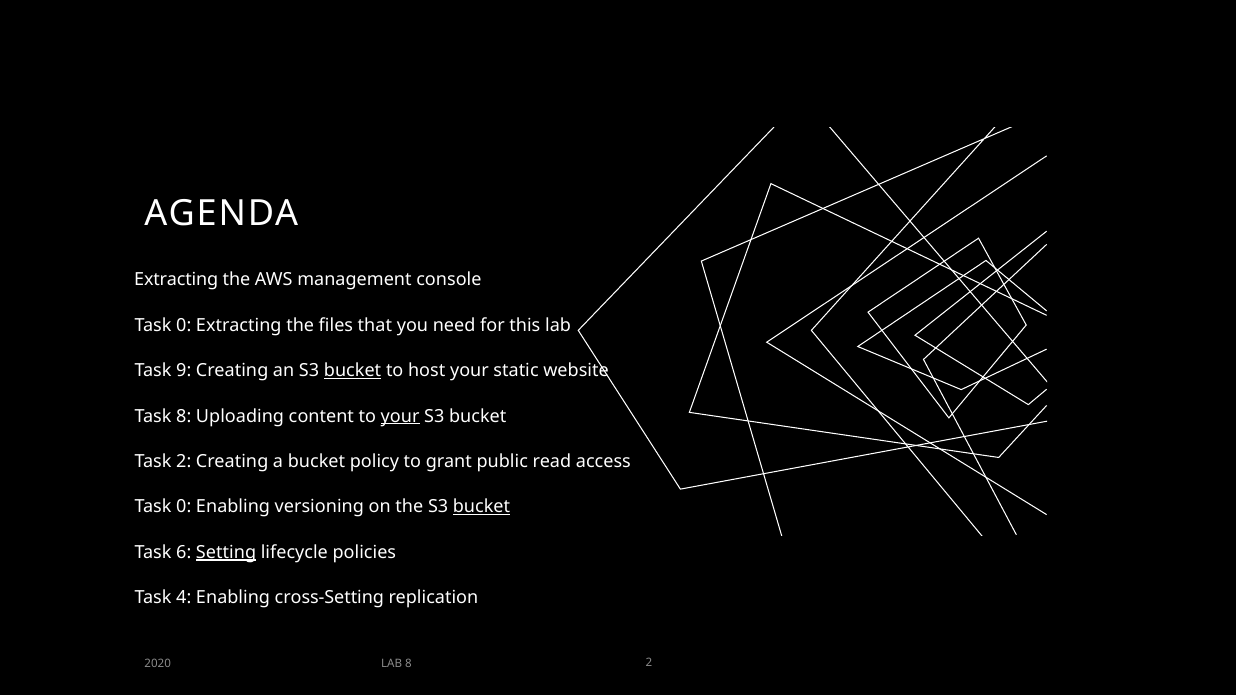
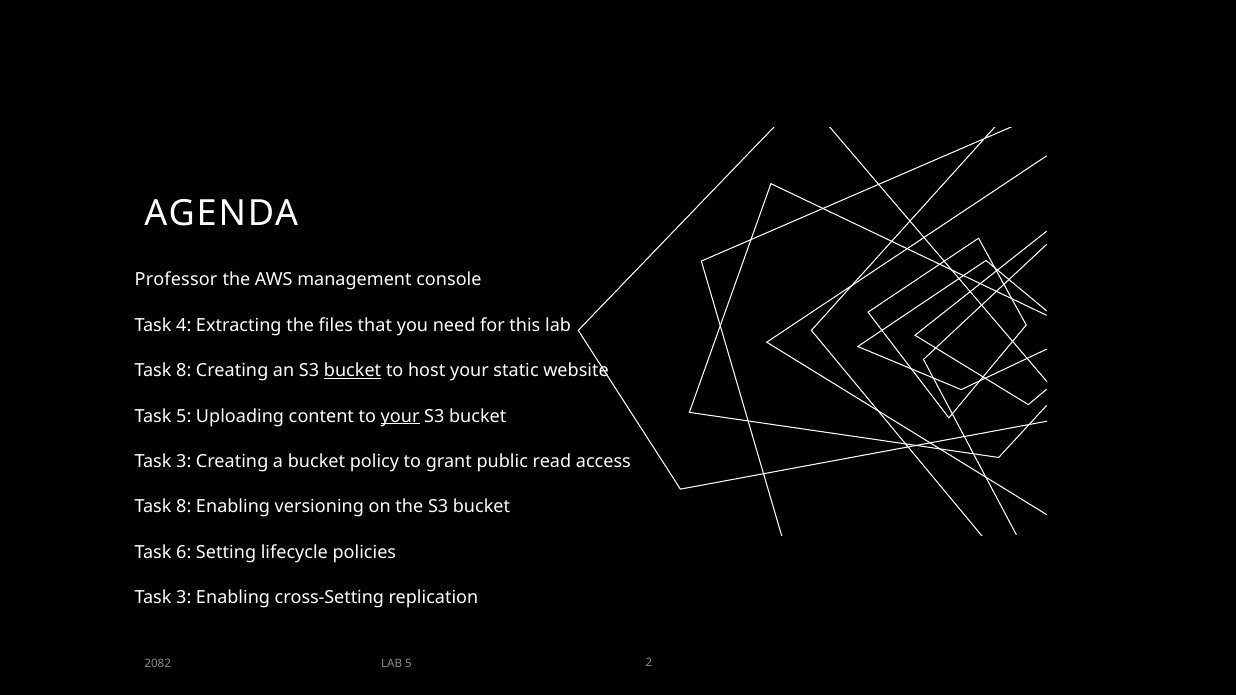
Extracting at (176, 280): Extracting -> Professor
0 at (184, 325): 0 -> 4
9 at (184, 371): 9 -> 8
Task 8: 8 -> 5
2 at (184, 462): 2 -> 3
0 at (184, 507): 0 -> 8
bucket at (482, 507) underline: present -> none
Setting underline: present -> none
4 at (184, 598): 4 -> 3
2020: 2020 -> 2082
LAB 8: 8 -> 5
